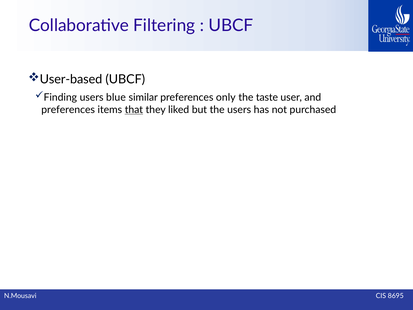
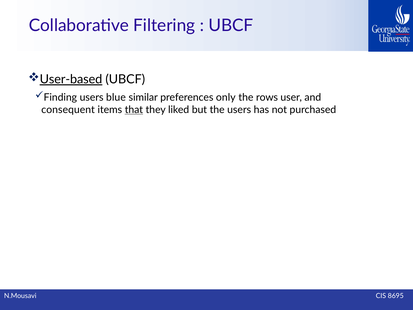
User-based underline: none -> present
taste: taste -> rows
preferences at (68, 110): preferences -> consequent
